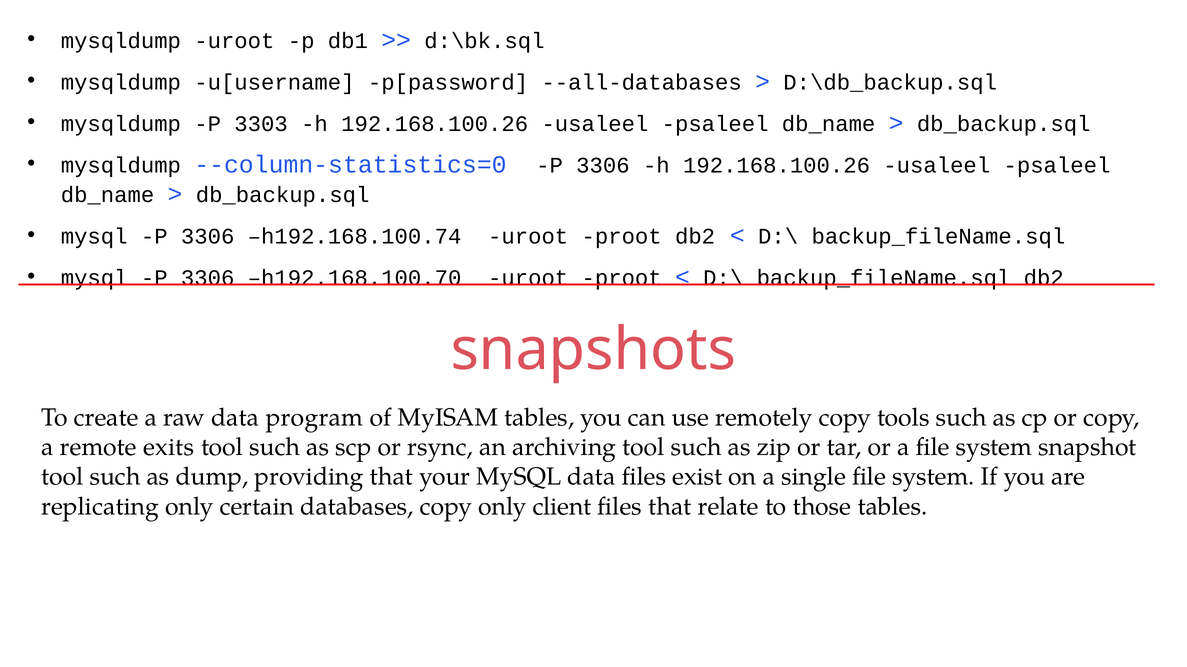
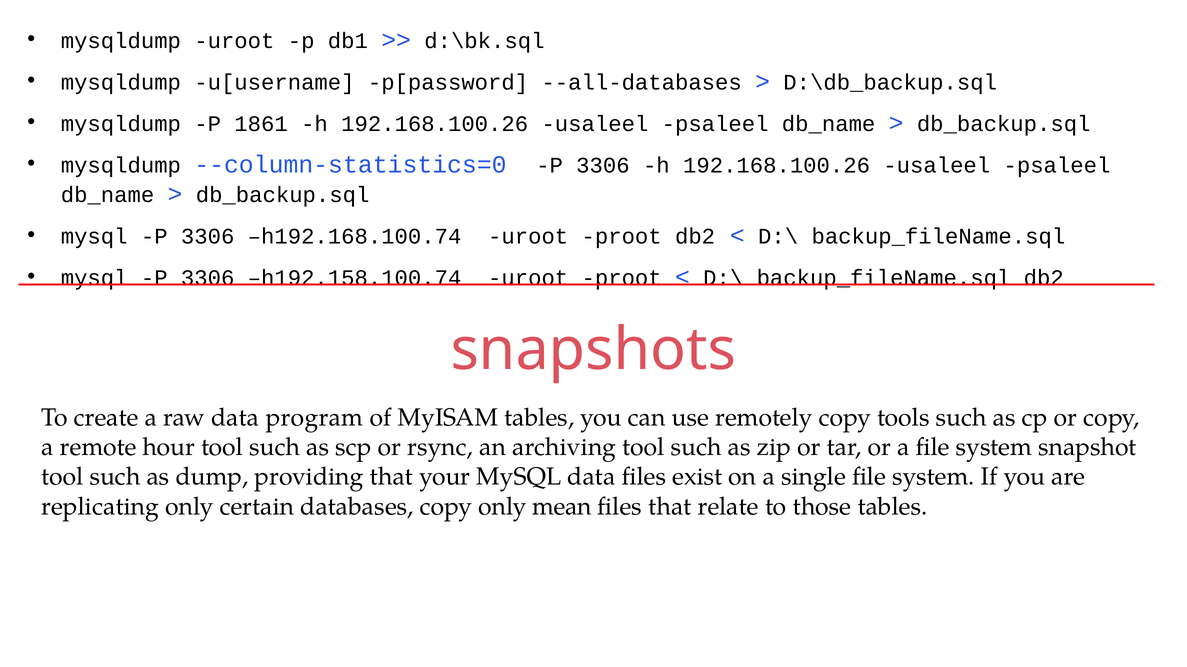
3303: 3303 -> 1861
h192.168.100.70: h192.168.100.70 -> h192.158.100.74
exits: exits -> hour
client: client -> mean
